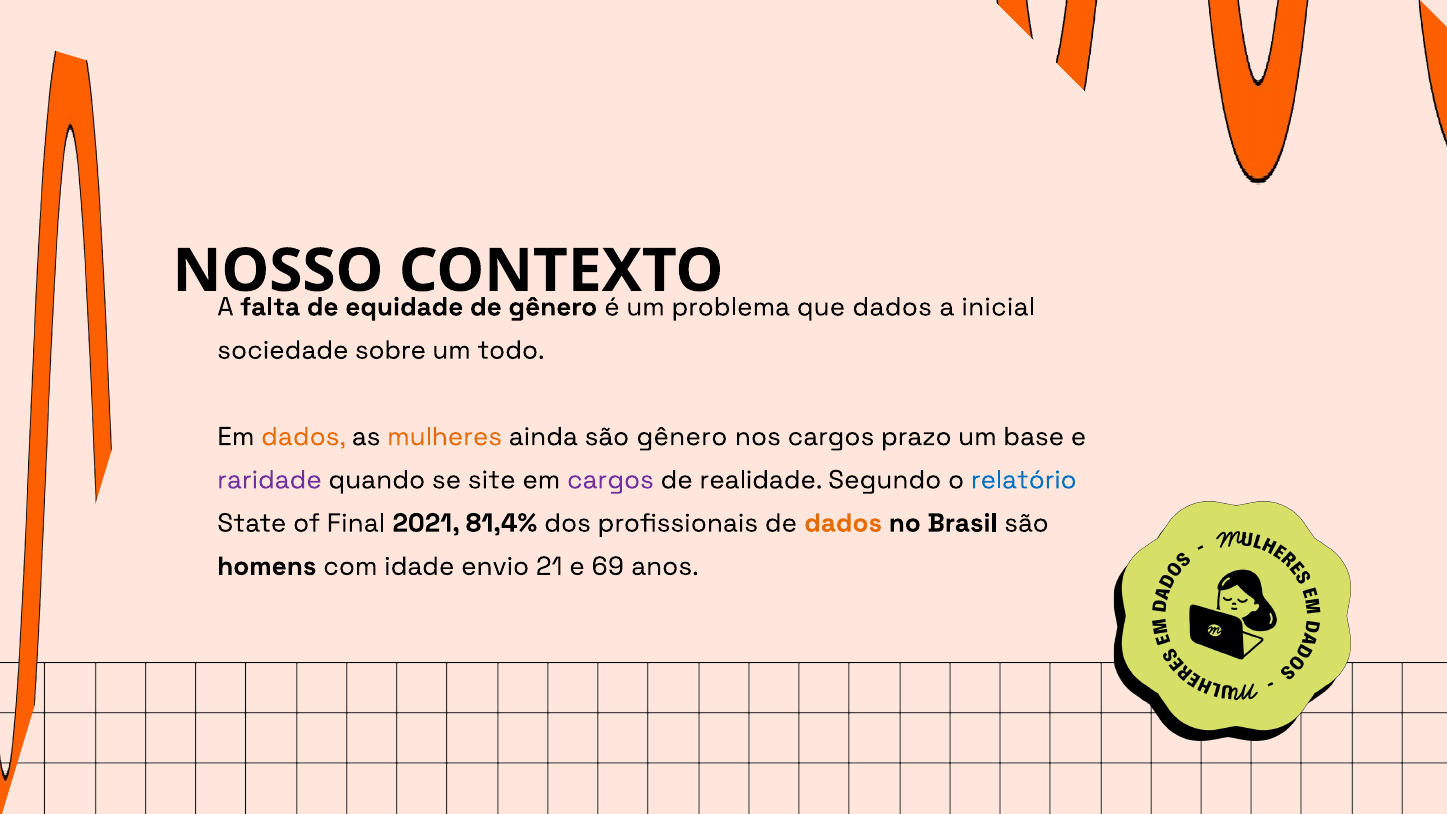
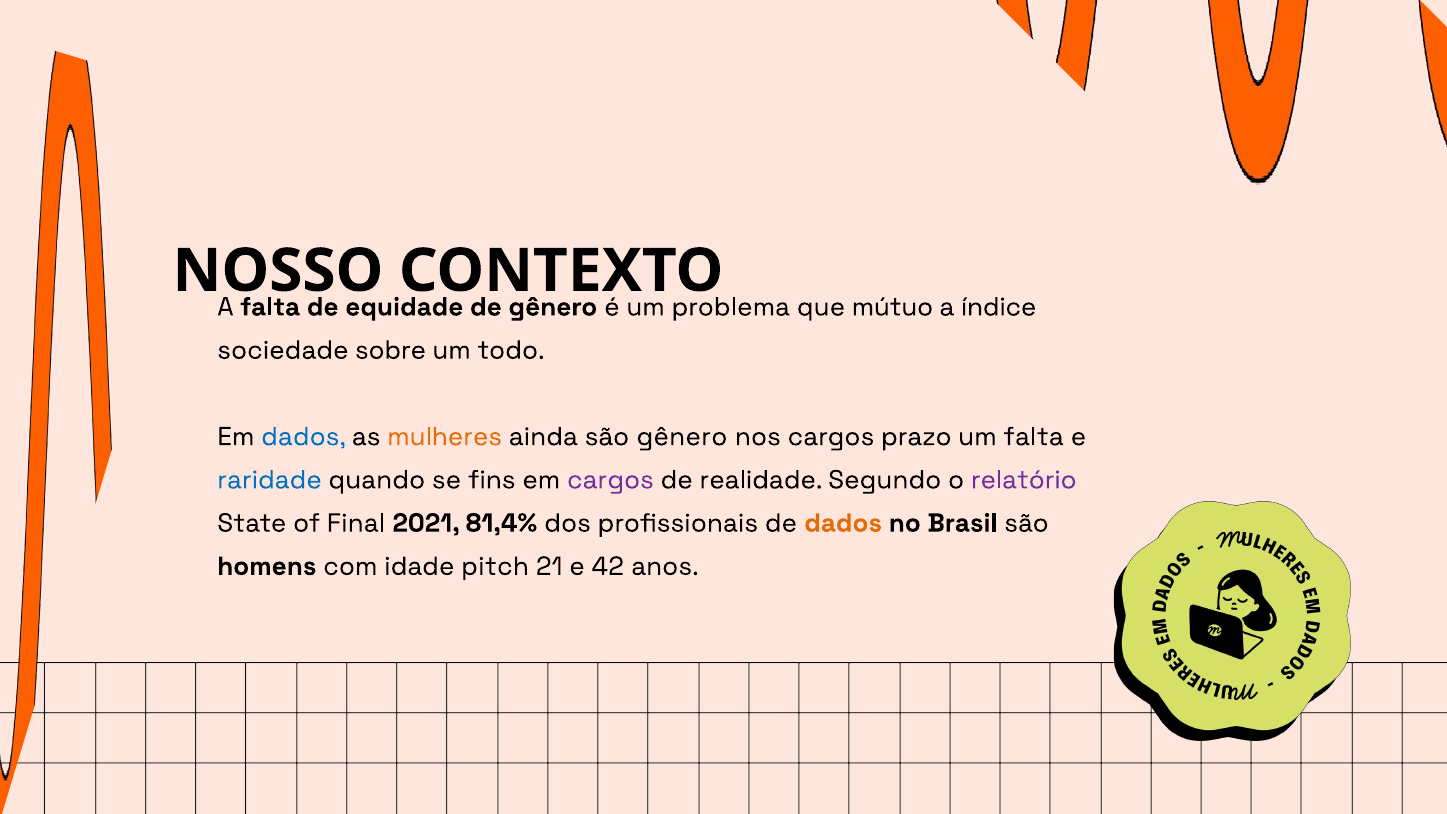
que dados: dados -> mútuo
inicial: inicial -> índice
dados at (304, 437) colour: orange -> blue
um base: base -> falta
raridade colour: purple -> blue
site: site -> fins
relatório colour: blue -> purple
envio: envio -> pitch
69: 69 -> 42
